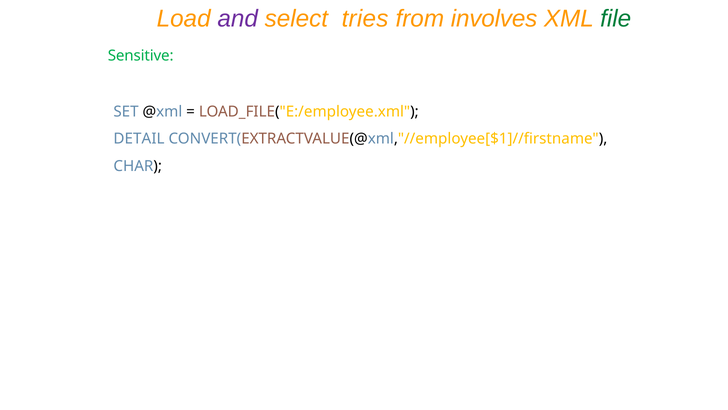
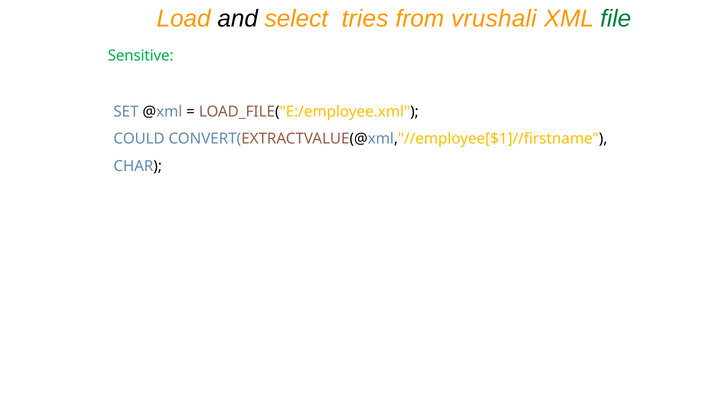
and colour: purple -> black
involves: involves -> vrushali
DETAIL: DETAIL -> COULD
